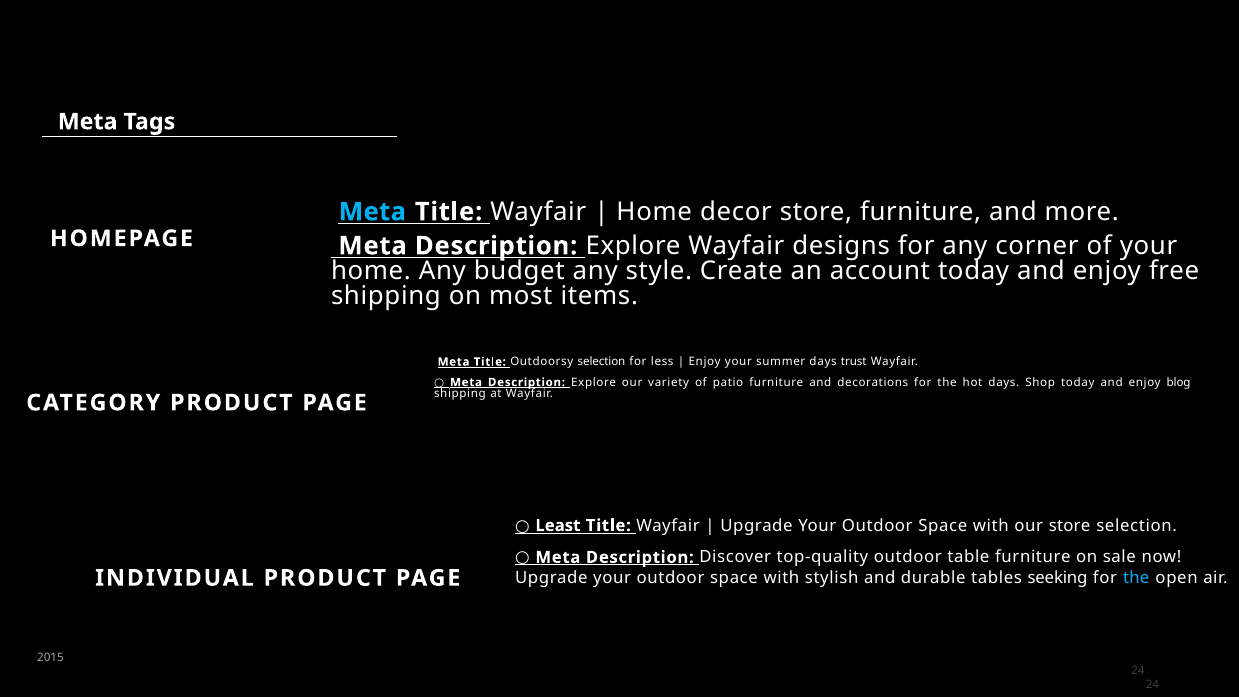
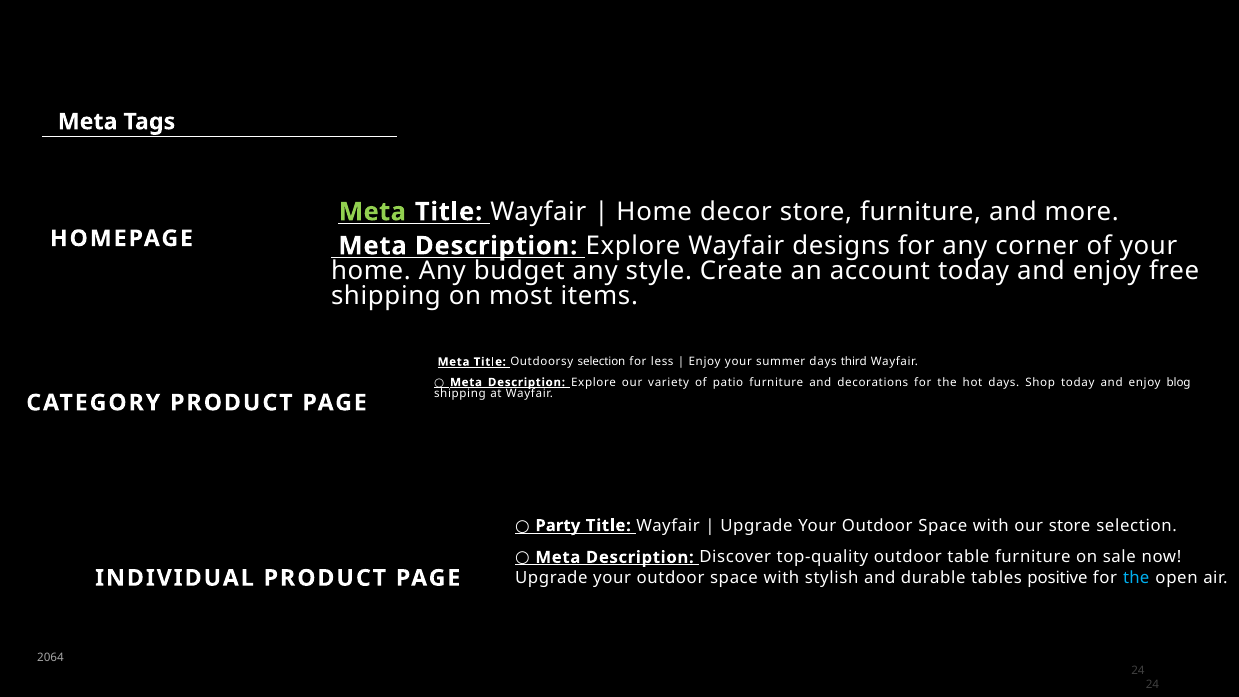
Meta at (372, 212) colour: light blue -> light green
trust: trust -> third
Least: Least -> Party
seeking: seeking -> positive
2015: 2015 -> 2064
